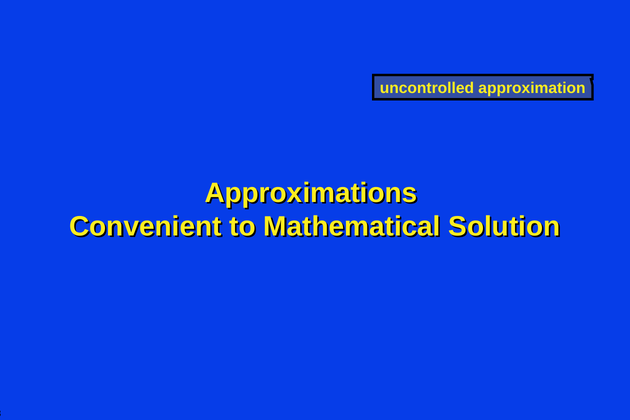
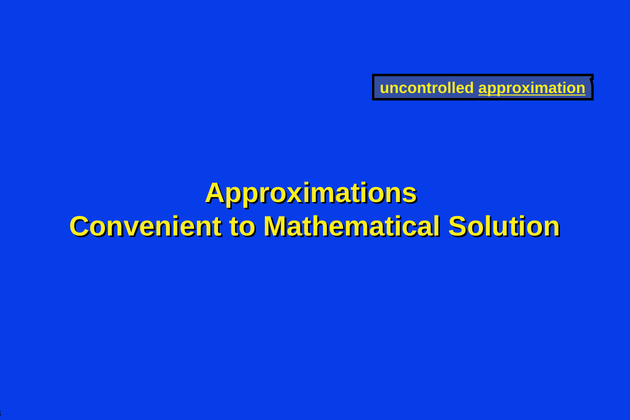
approximation underline: none -> present
